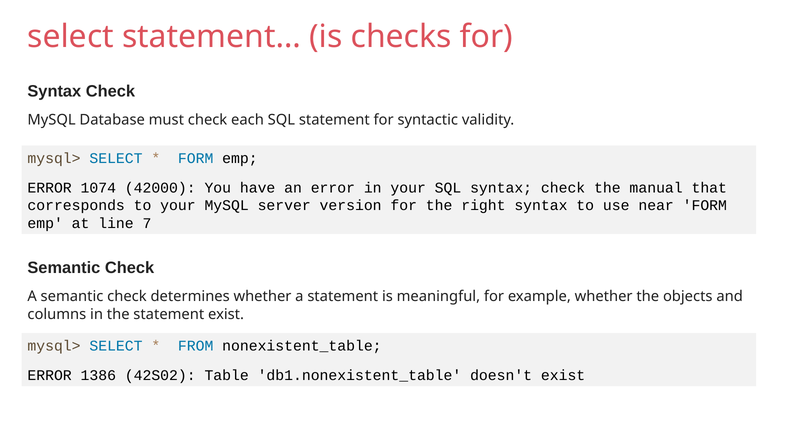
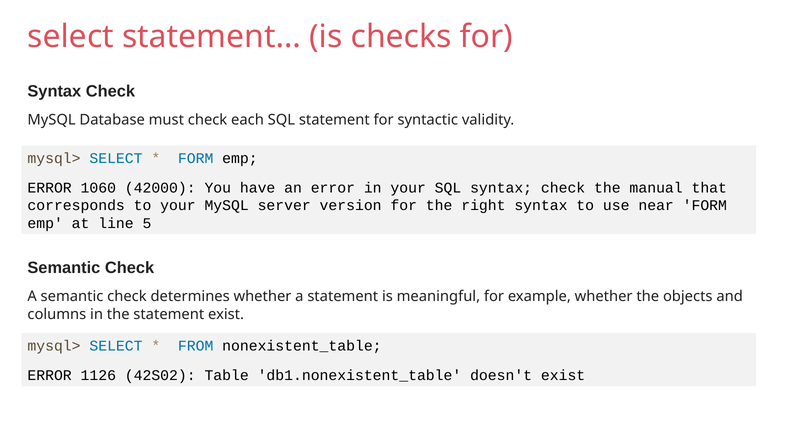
1074: 1074 -> 1060
7: 7 -> 5
1386: 1386 -> 1126
